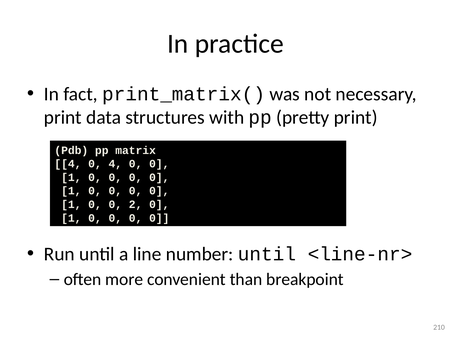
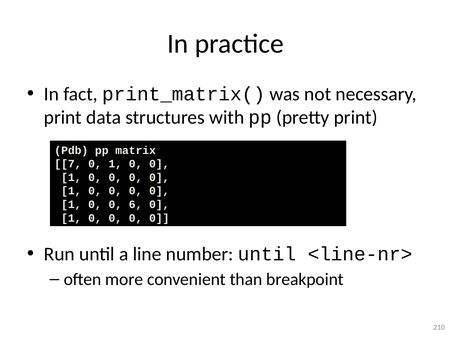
4 at (68, 164): 4 -> 7
4 at (115, 164): 4 -> 1
2: 2 -> 6
